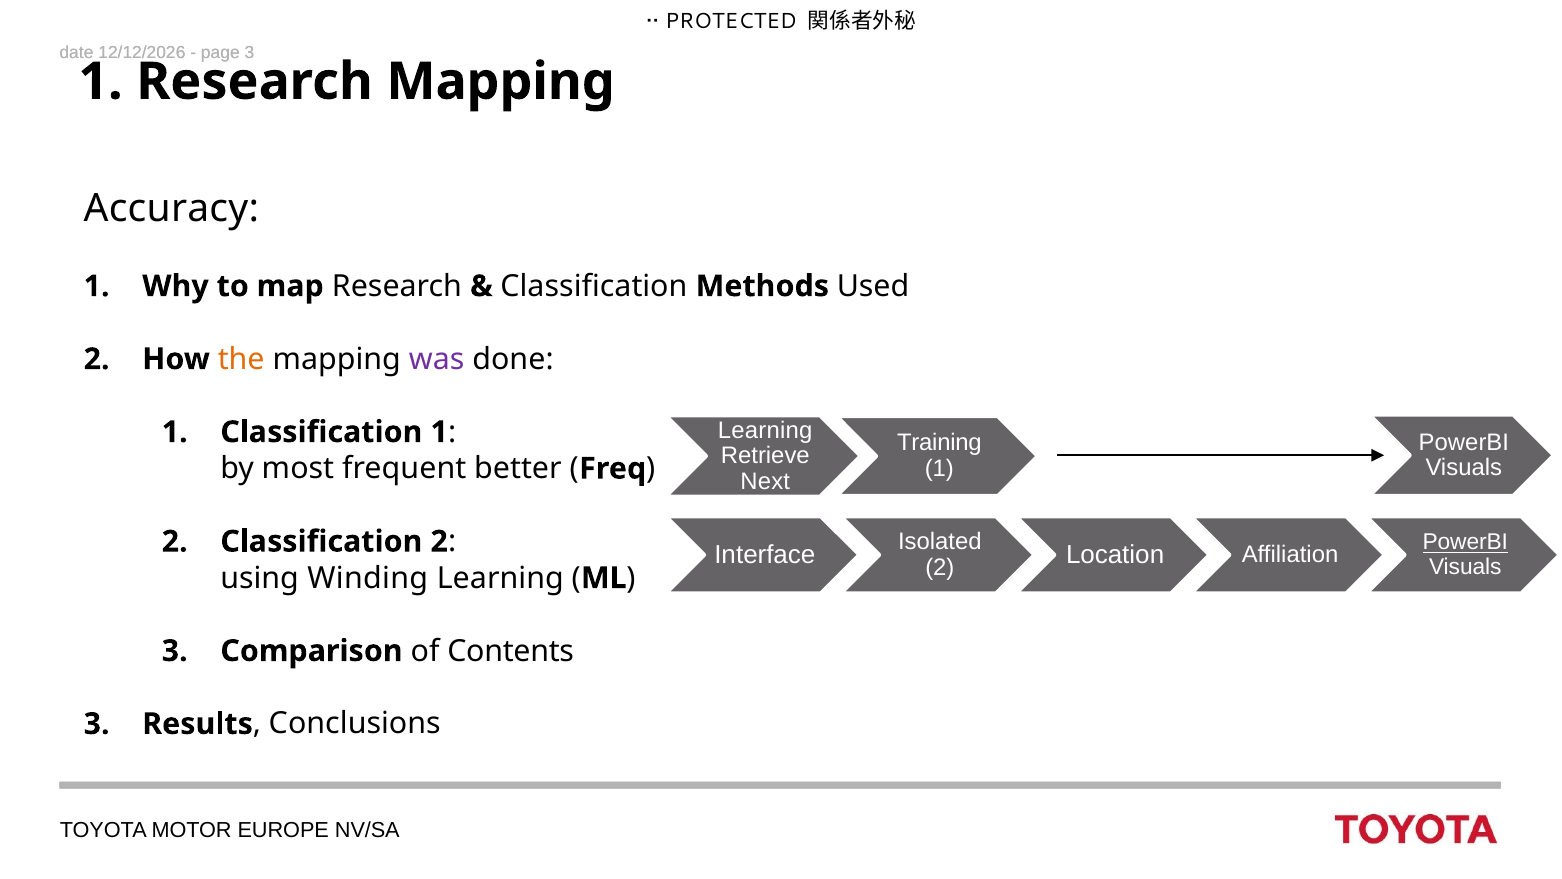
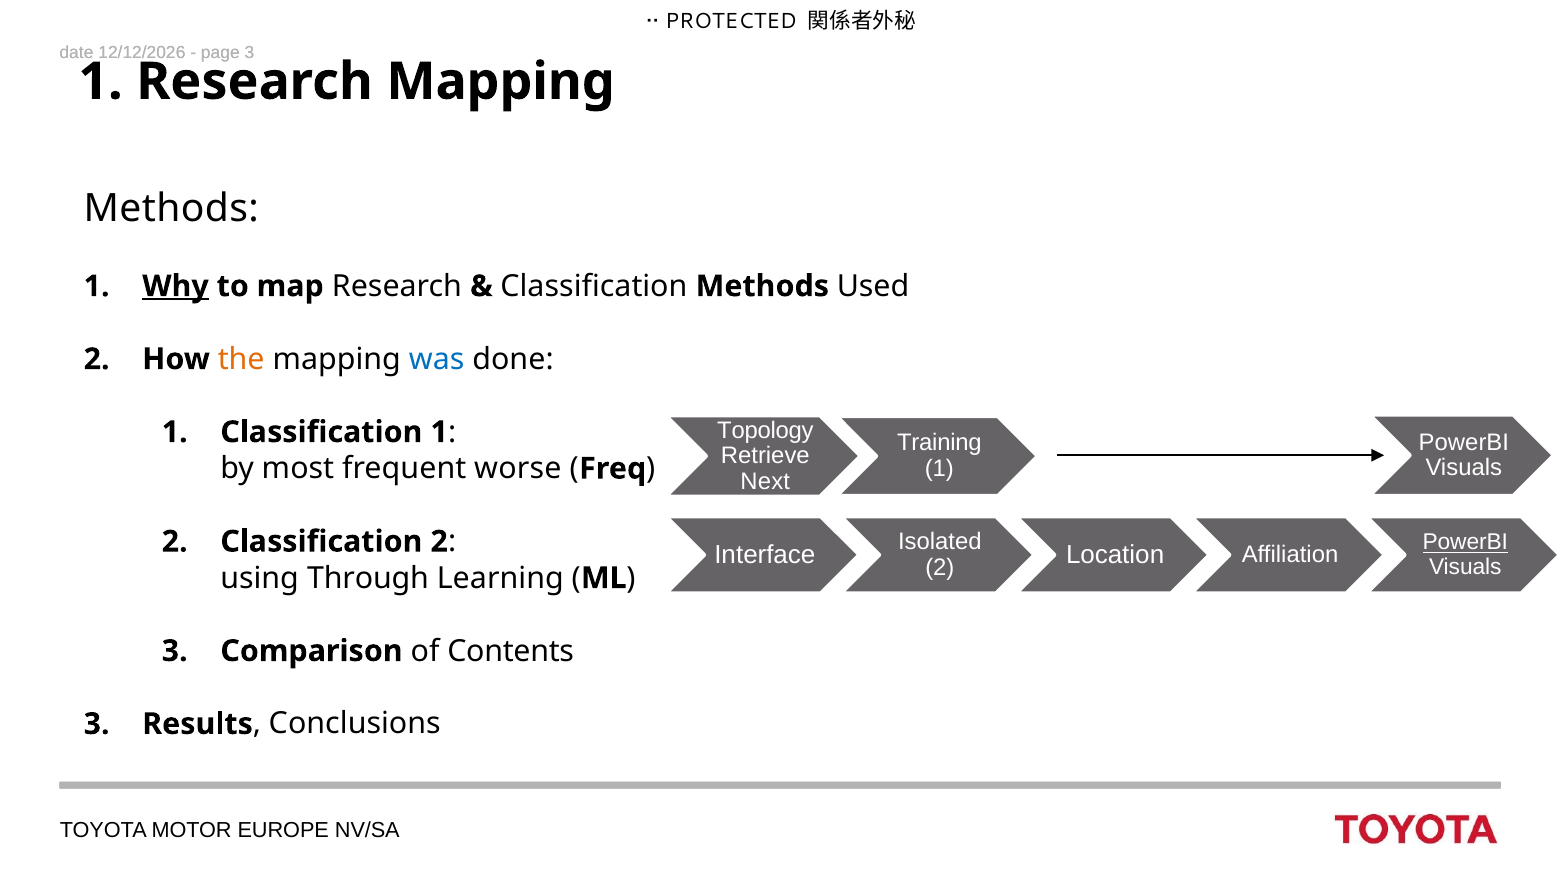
Accuracy at (171, 209): Accuracy -> Methods
Why underline: none -> present
was colour: purple -> blue
Learning at (765, 430): Learning -> Topology
better: better -> worse
Winding: Winding -> Through
